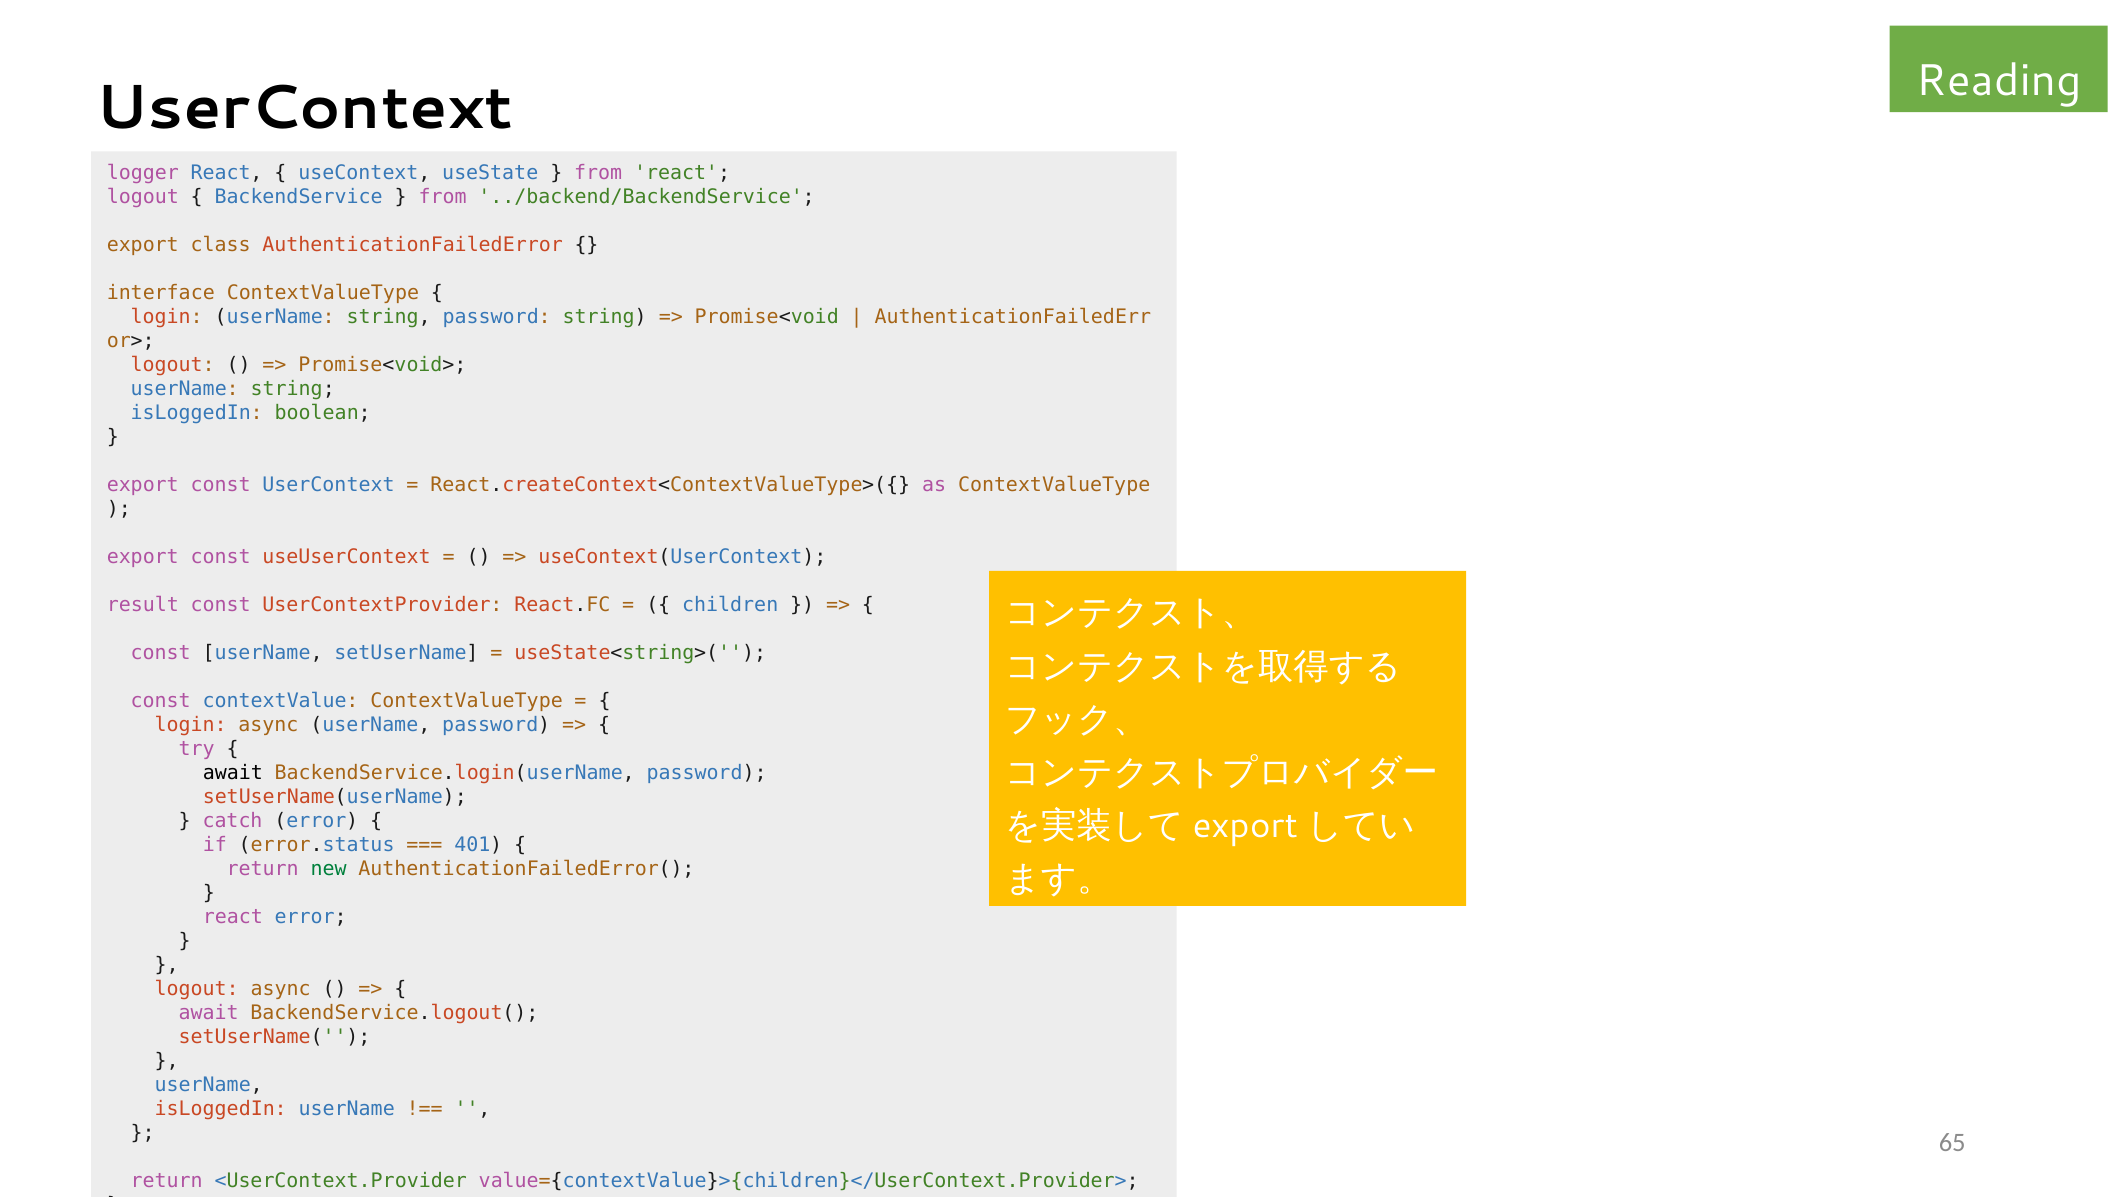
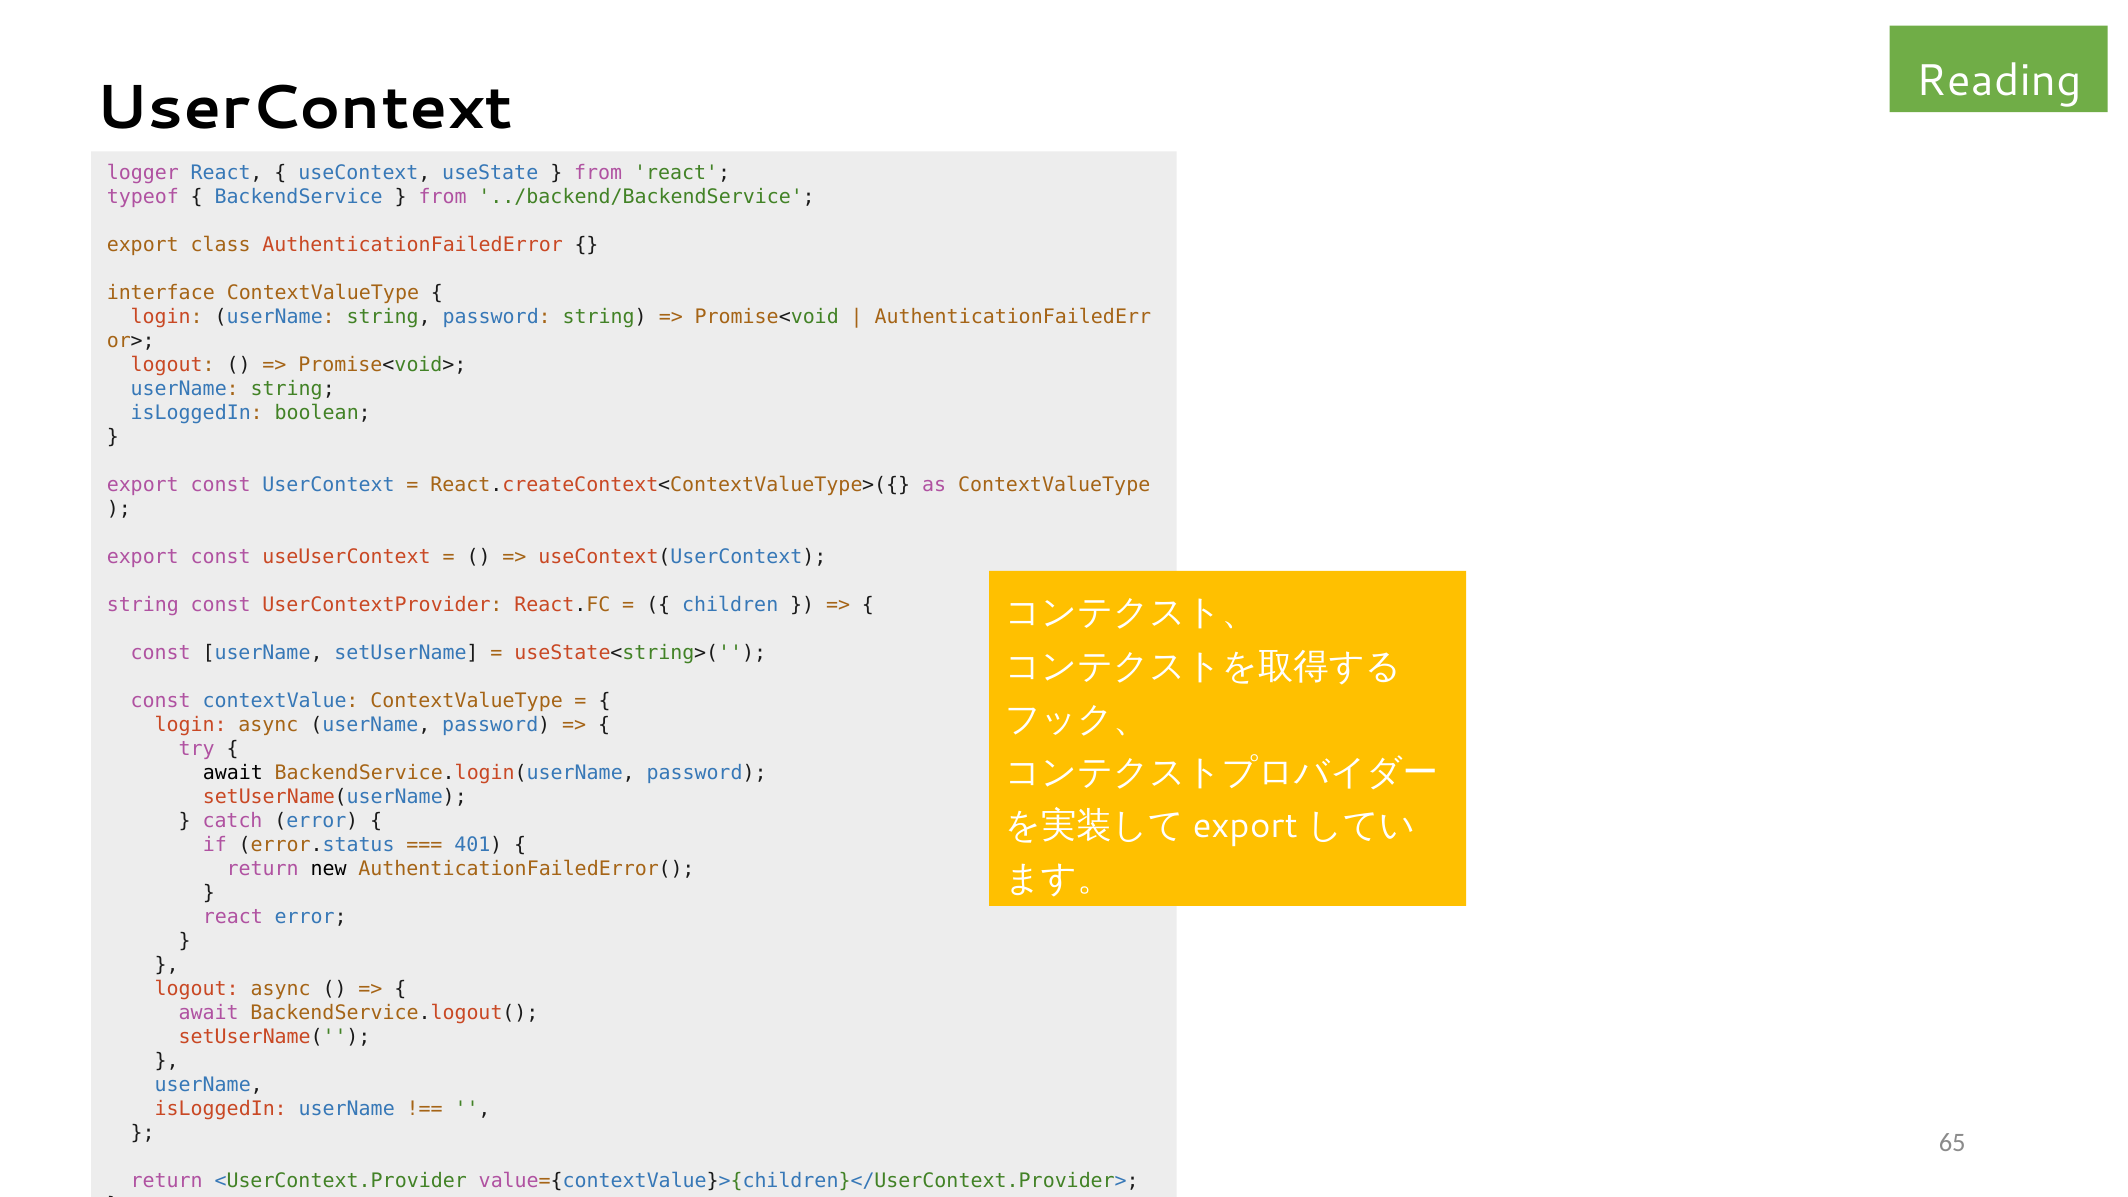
logout at (143, 197): logout -> typeof
result at (143, 605): result -> string
new colour: green -> black
